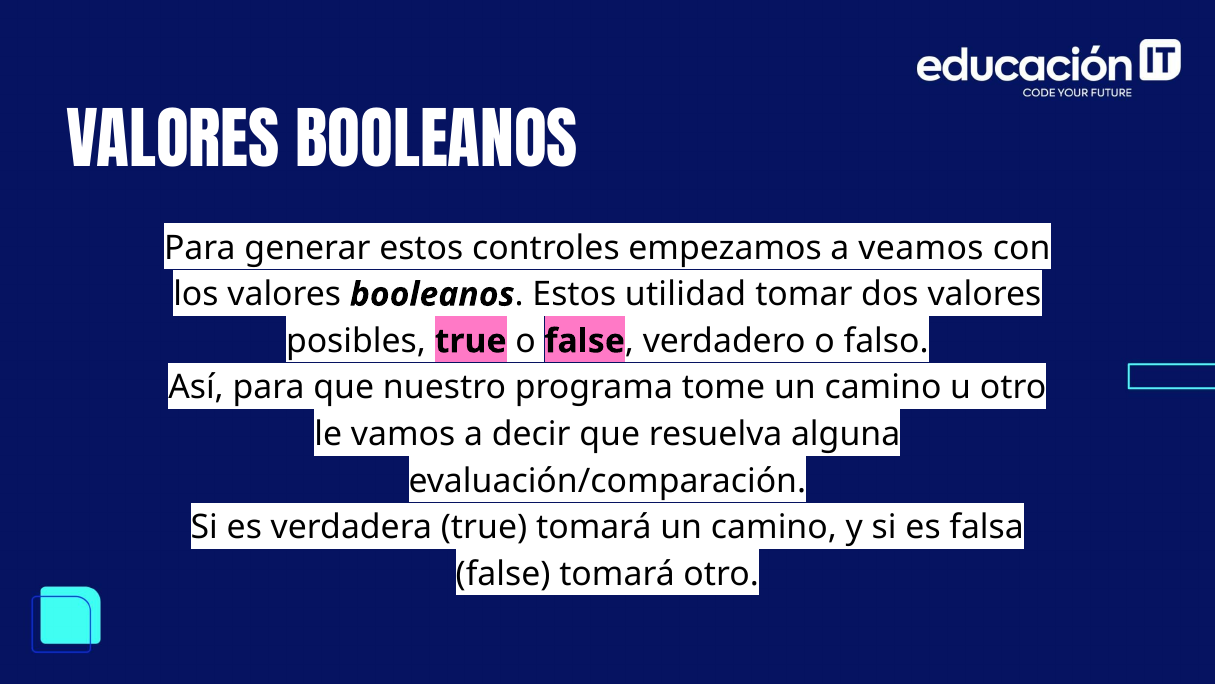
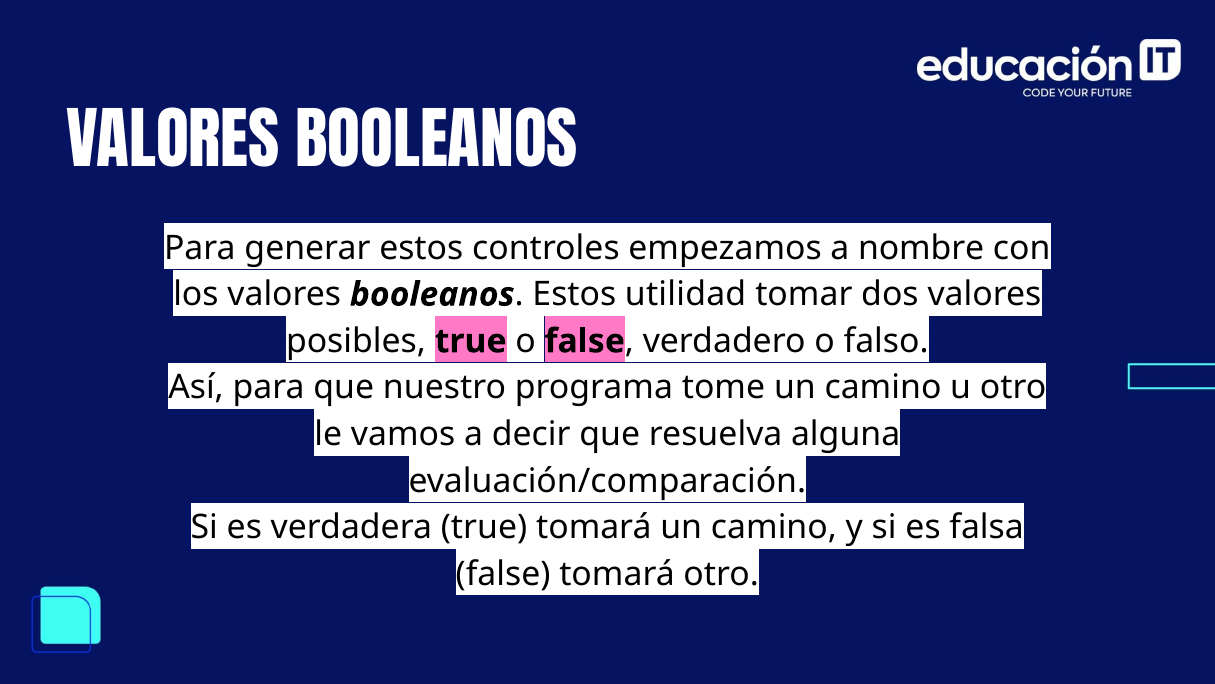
veamos: veamos -> nombre
